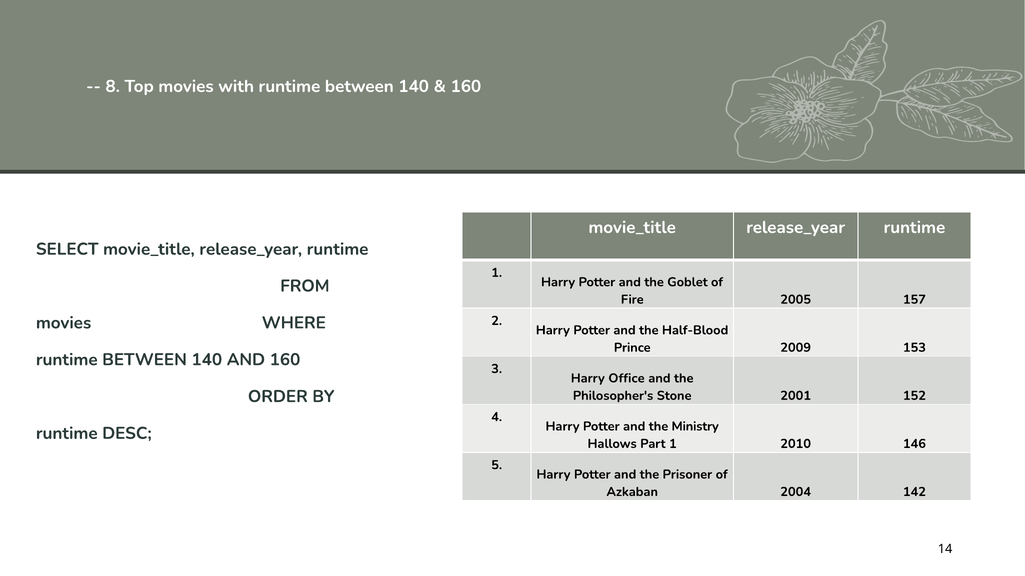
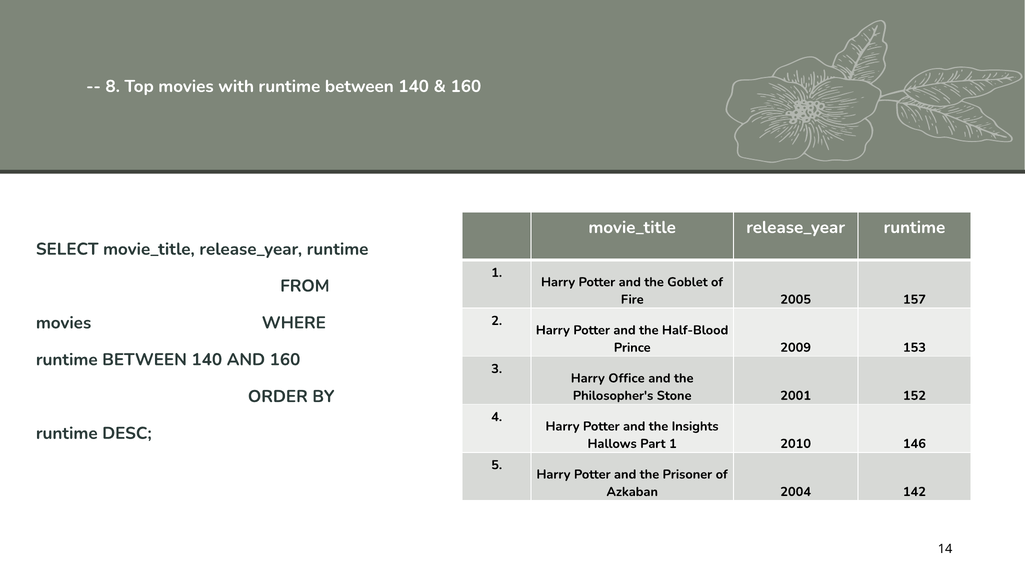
Ministry: Ministry -> Insights
